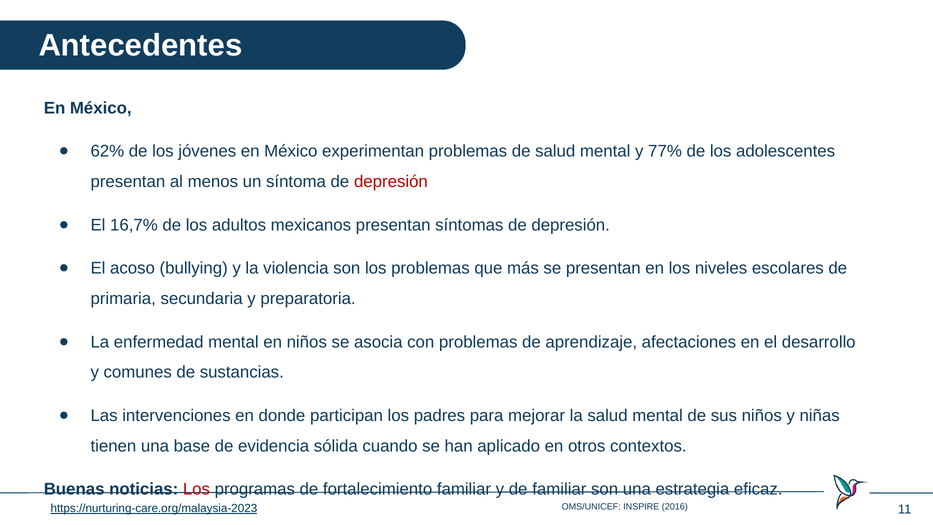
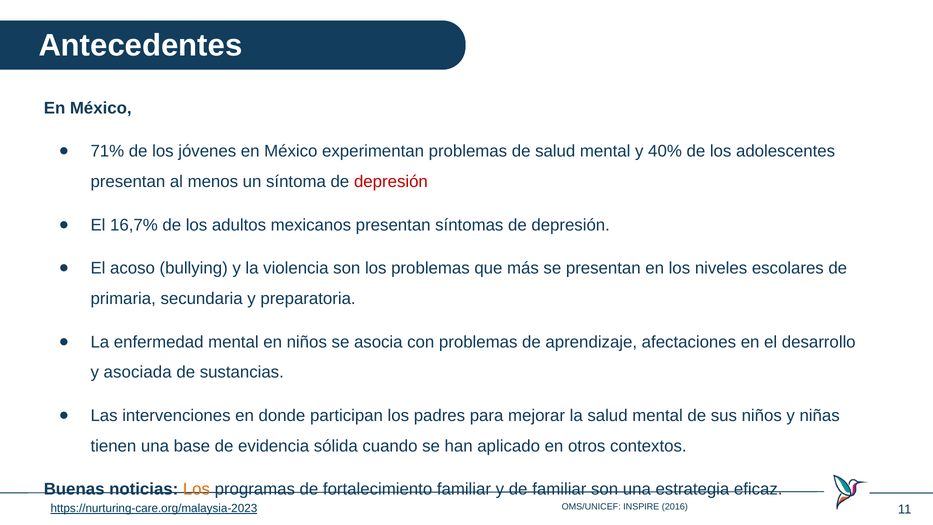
62%: 62% -> 71%
77%: 77% -> 40%
comunes: comunes -> asociada
Los at (196, 489) colour: red -> orange
